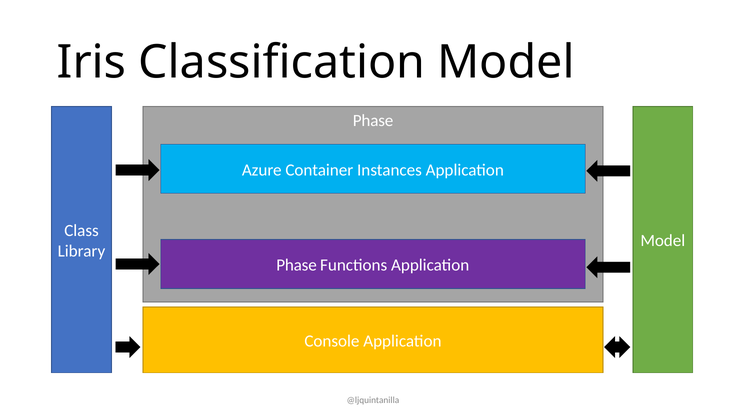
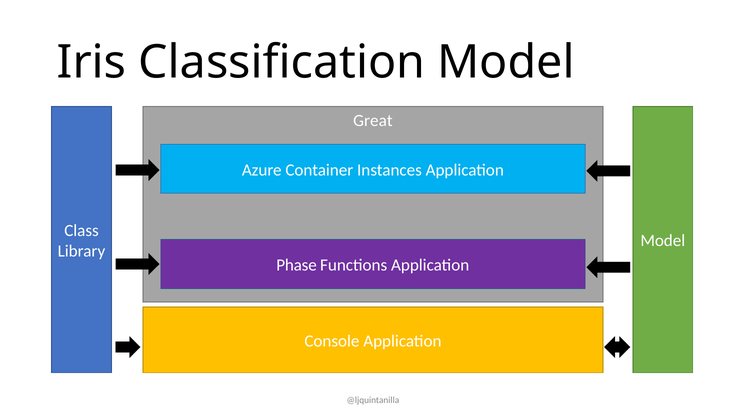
Phase at (373, 121): Phase -> Great
